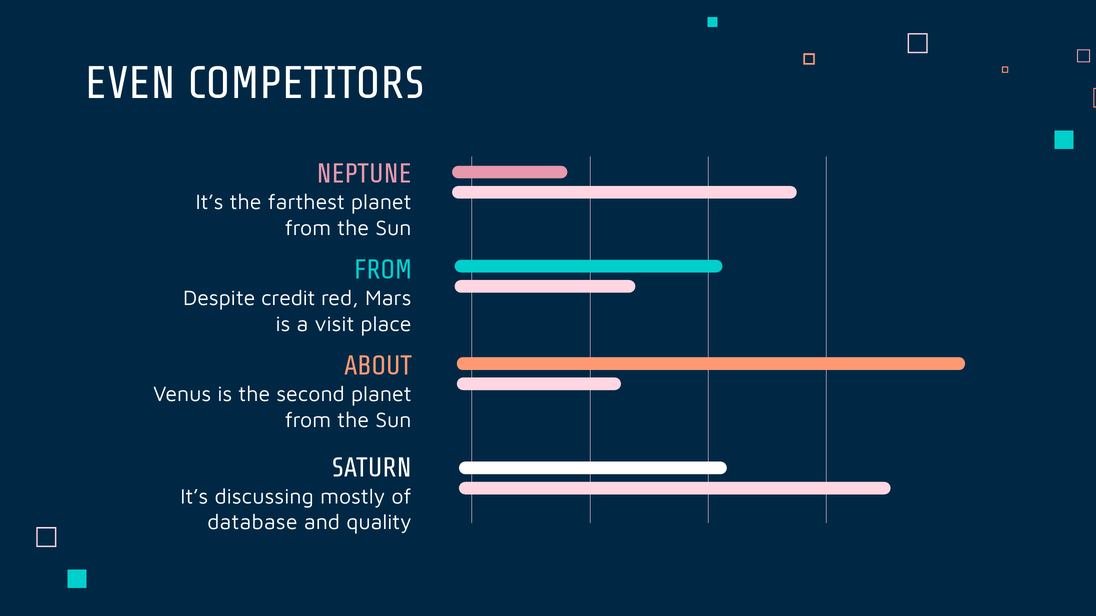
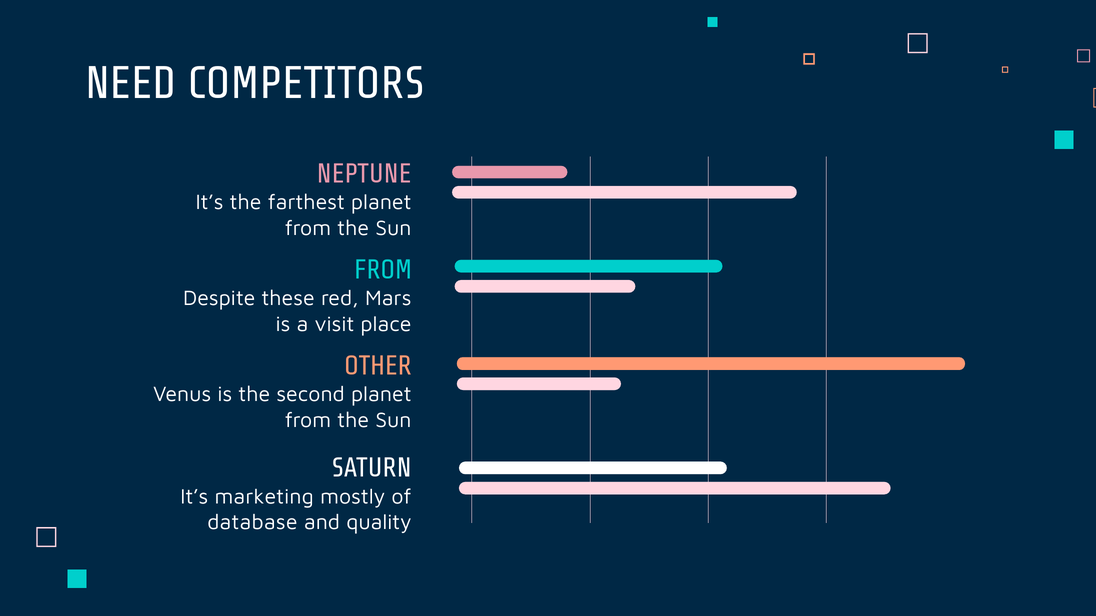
EVEN: EVEN -> NEED
credit: credit -> these
ABOUT: ABOUT -> OTHER
discussing: discussing -> marketing
